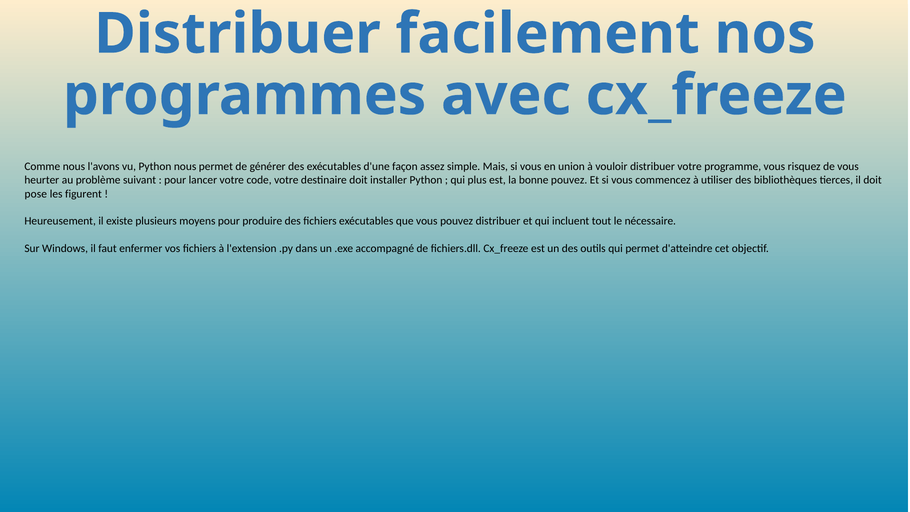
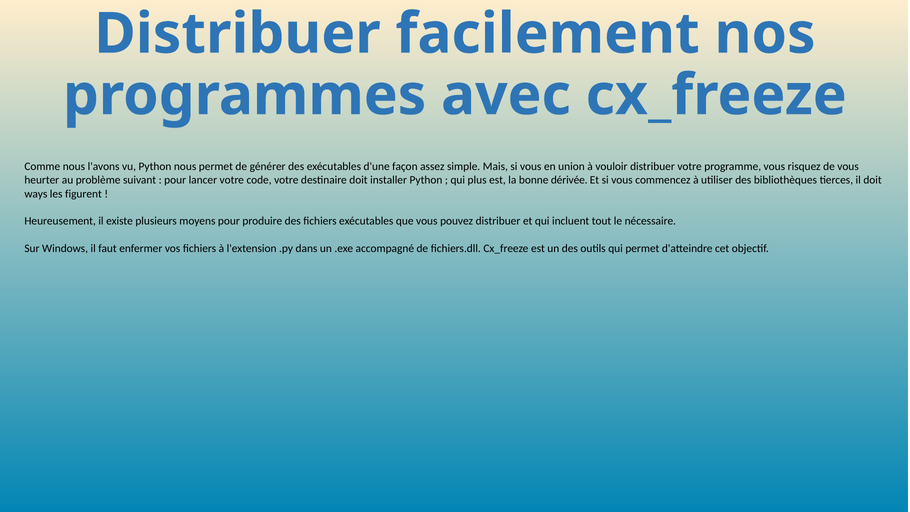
bonne pouvez: pouvez -> dérivée
pose: pose -> ways
